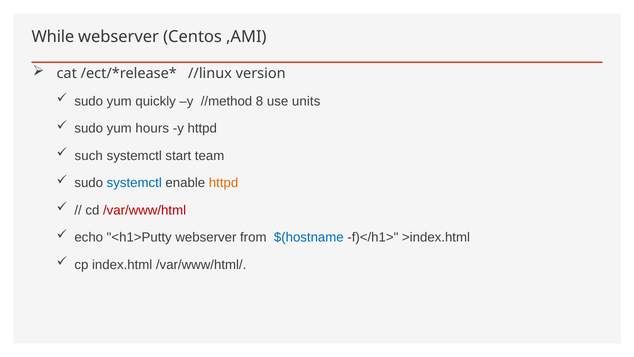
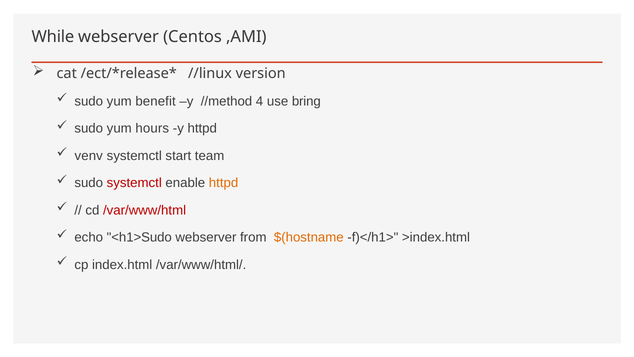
quickly: quickly -> benefit
8: 8 -> 4
units: units -> bring
such: such -> venv
systemctl at (134, 183) colour: blue -> red
<h1>Putty: <h1>Putty -> <h1>Sudo
$(hostname colour: blue -> orange
